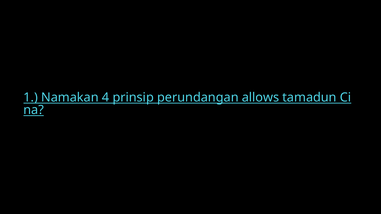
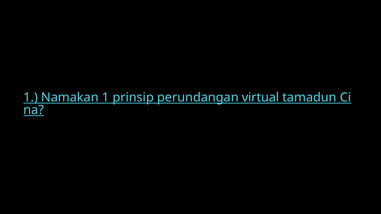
Namakan 4: 4 -> 1
allows: allows -> virtual
